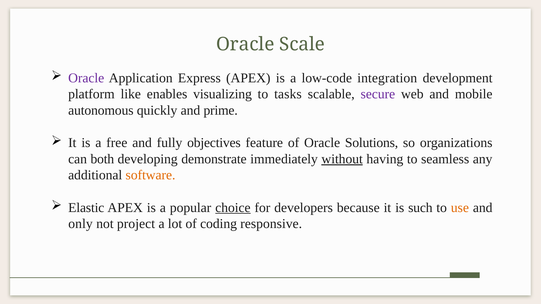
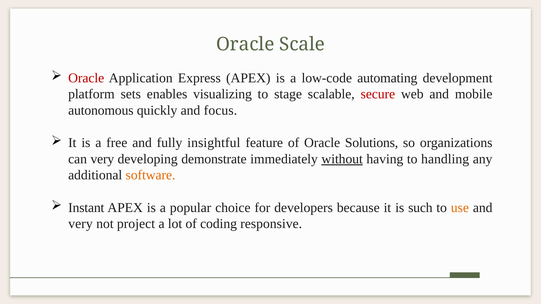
Oracle at (86, 78) colour: purple -> red
integration: integration -> automating
like: like -> sets
tasks: tasks -> stage
secure colour: purple -> red
prime: prime -> focus
objectives: objectives -> insightful
can both: both -> very
seamless: seamless -> handling
Elastic: Elastic -> Instant
choice underline: present -> none
only at (81, 224): only -> very
